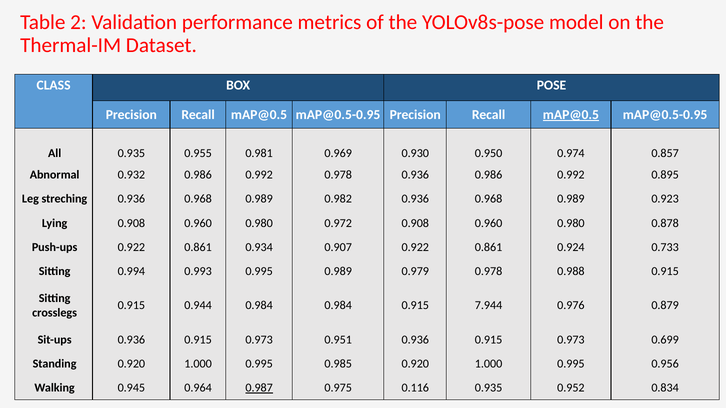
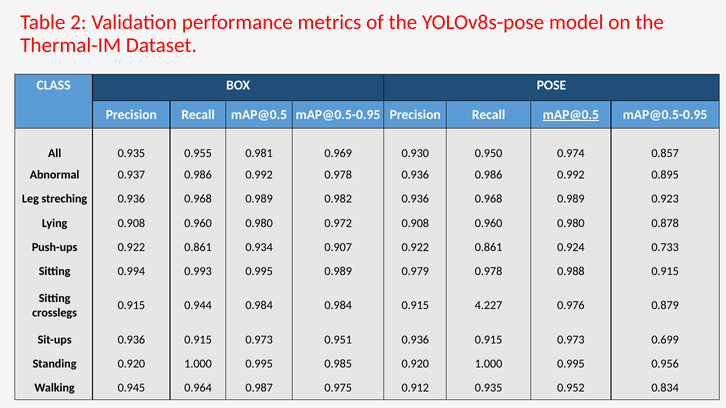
0.932: 0.932 -> 0.937
7.944: 7.944 -> 4.227
0.987 underline: present -> none
0.116: 0.116 -> 0.912
